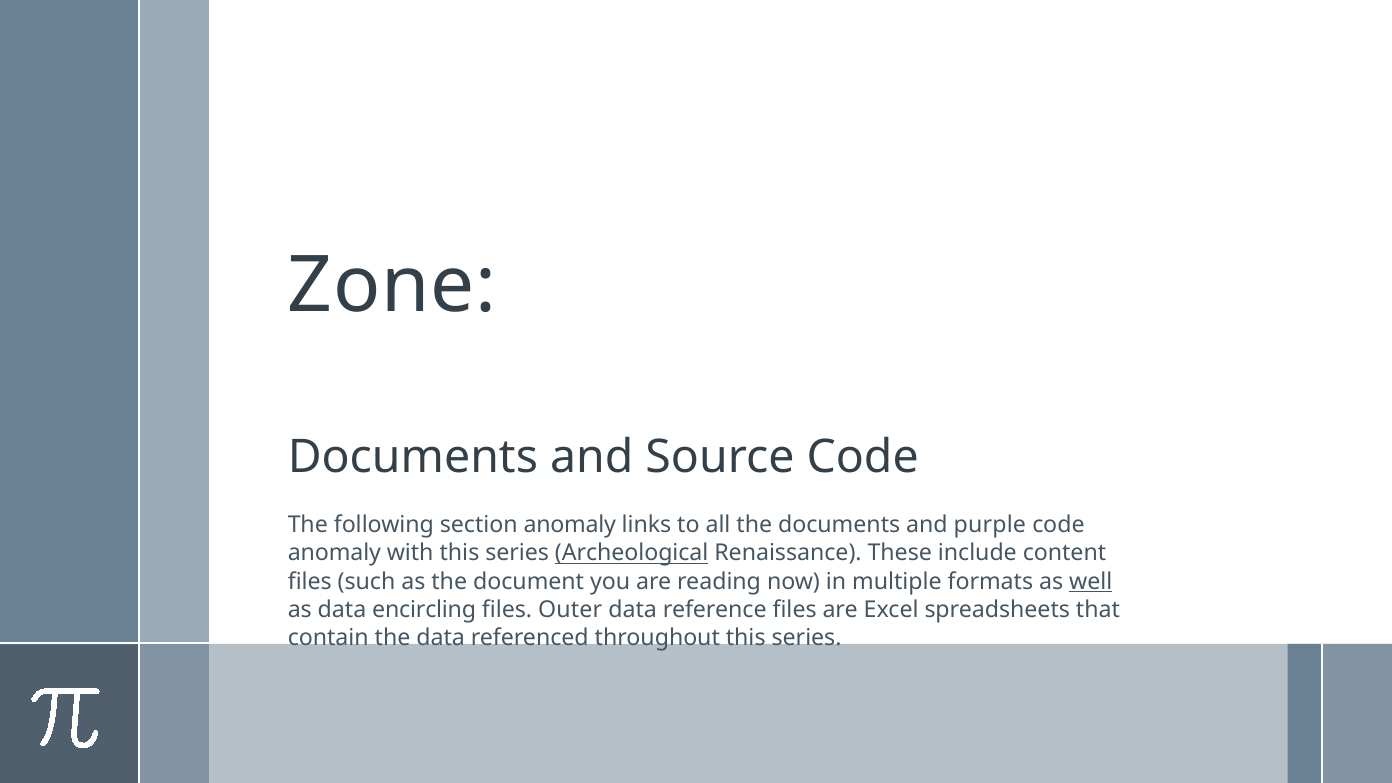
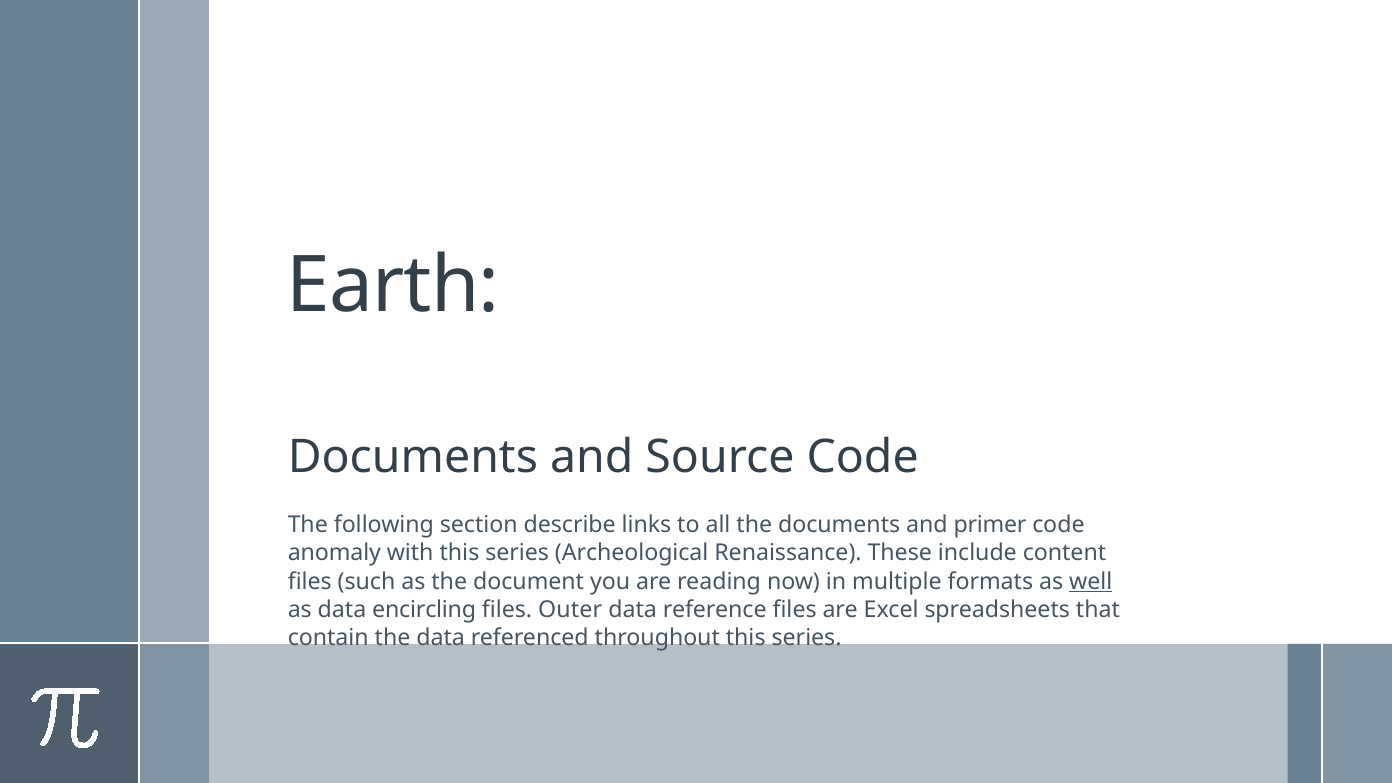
Zone: Zone -> Earth
section anomaly: anomaly -> describe
purple: purple -> primer
Archeological underline: present -> none
